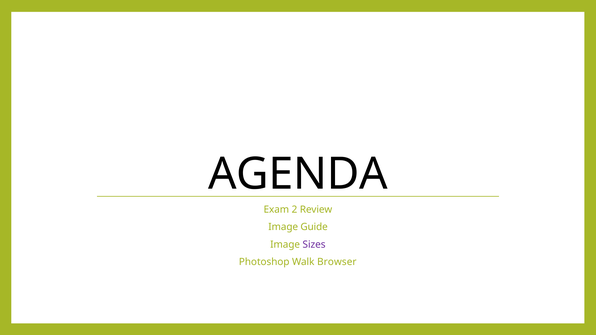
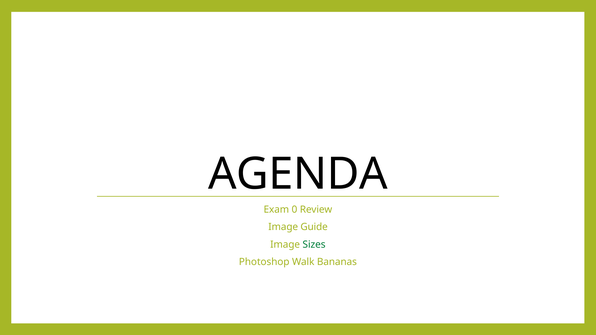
2: 2 -> 0
Sizes colour: purple -> green
Browser: Browser -> Bananas
